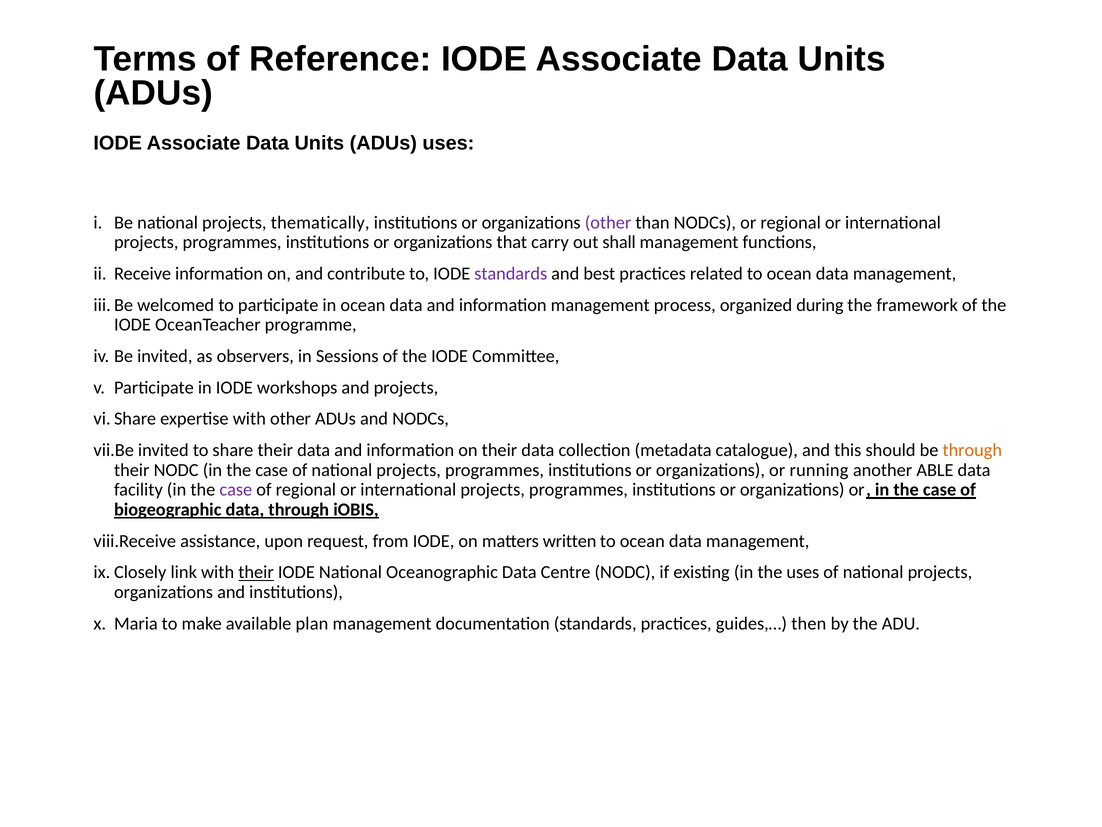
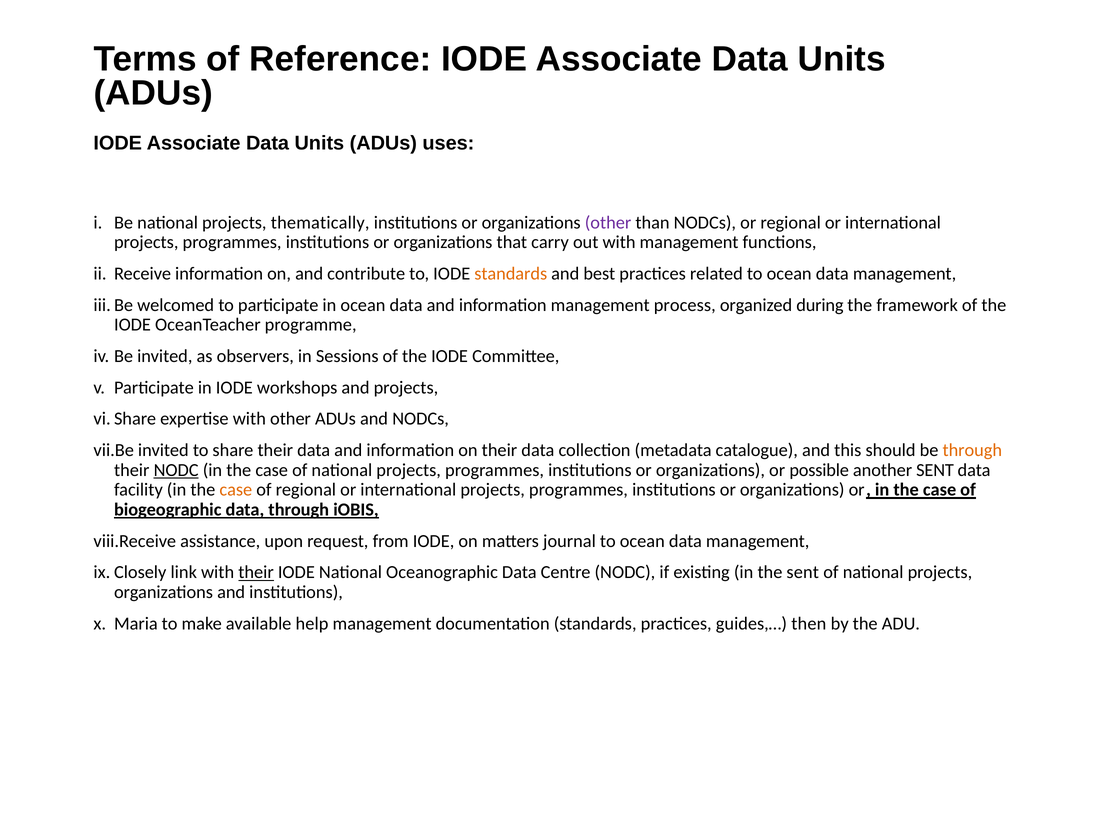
out shall: shall -> with
standards at (511, 273) colour: purple -> orange
NODC at (176, 470) underline: none -> present
running: running -> possible
another ABLE: ABLE -> SENT
case at (236, 490) colour: purple -> orange
written: written -> journal
the uses: uses -> sent
plan: plan -> help
